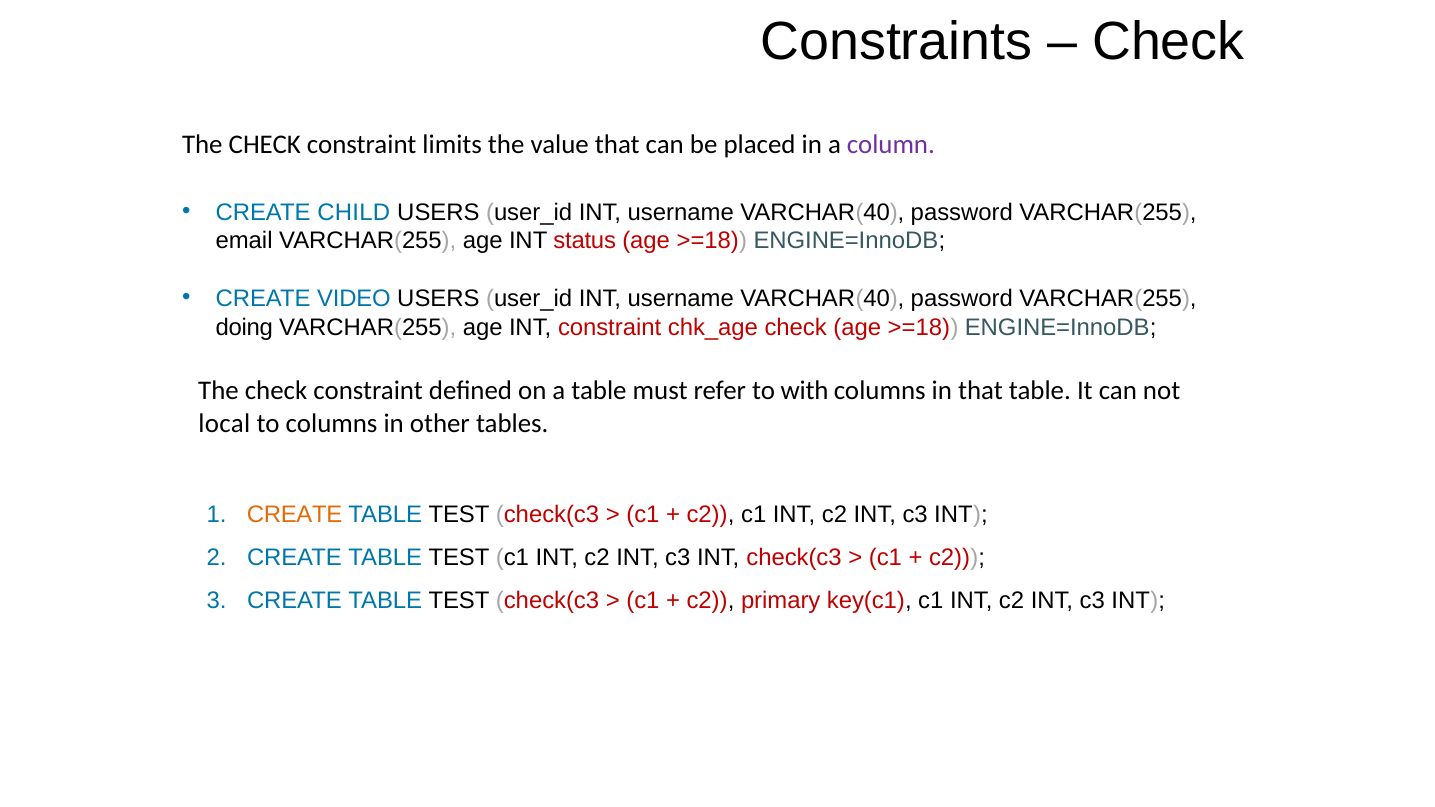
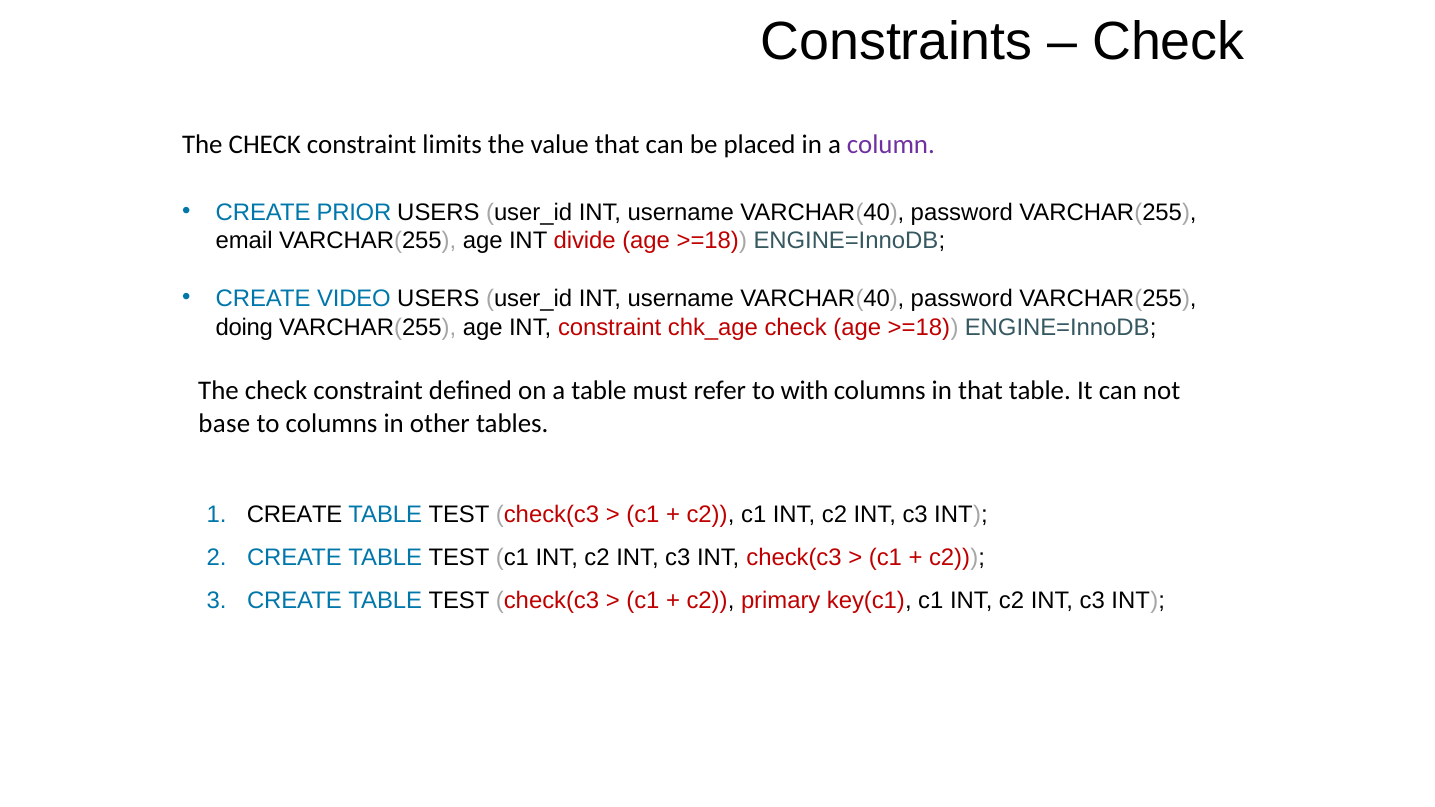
CHILD: CHILD -> PRIOR
status: status -> divide
local: local -> base
CREATE at (295, 515) colour: orange -> black
